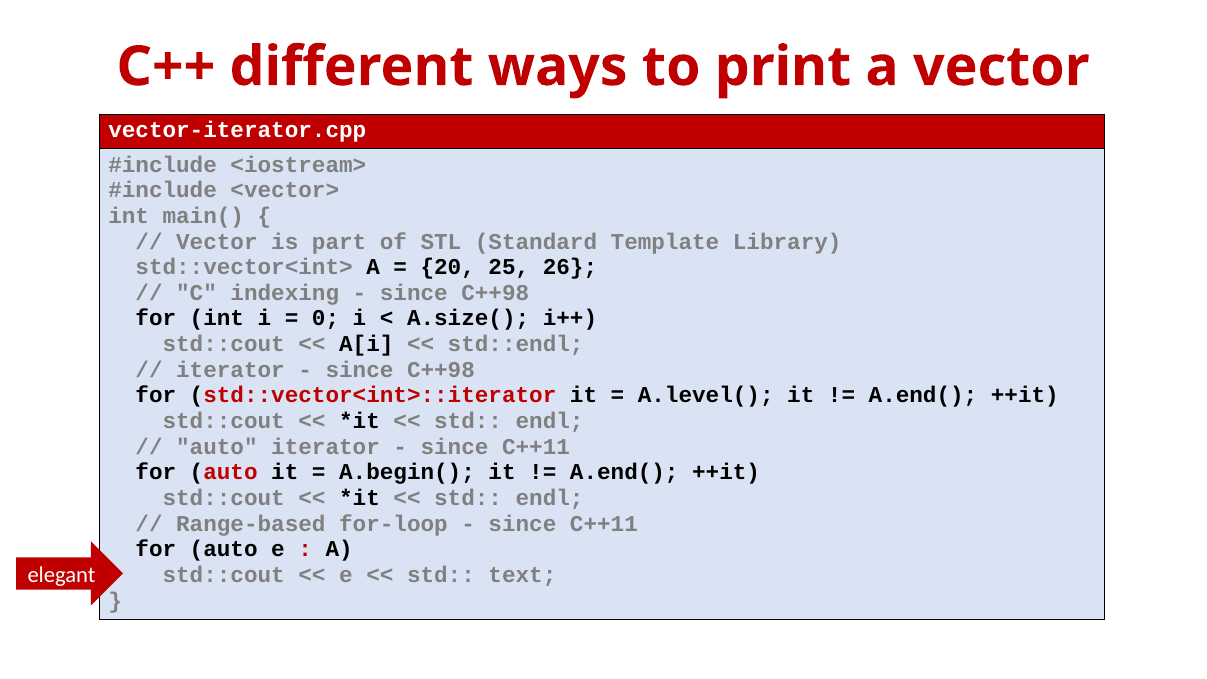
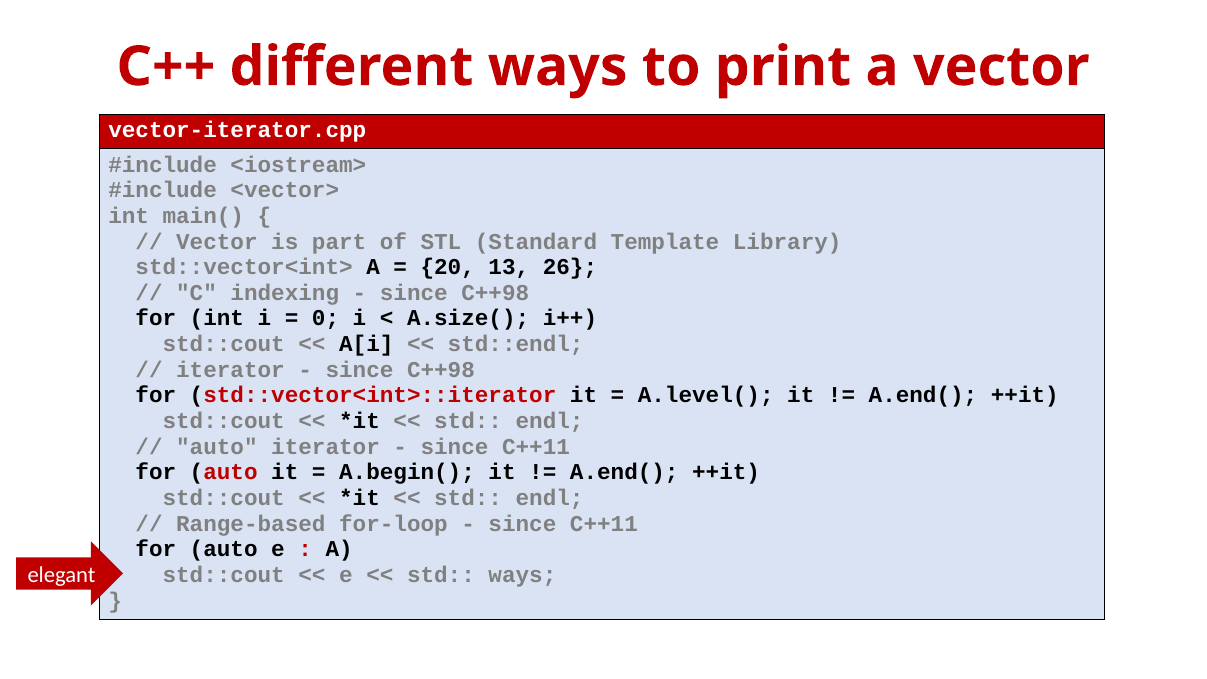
25: 25 -> 13
std text: text -> ways
